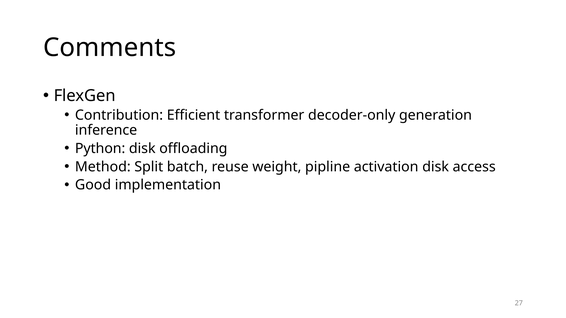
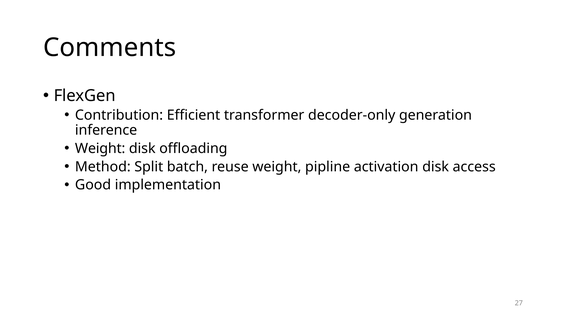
Python at (100, 149): Python -> Weight
